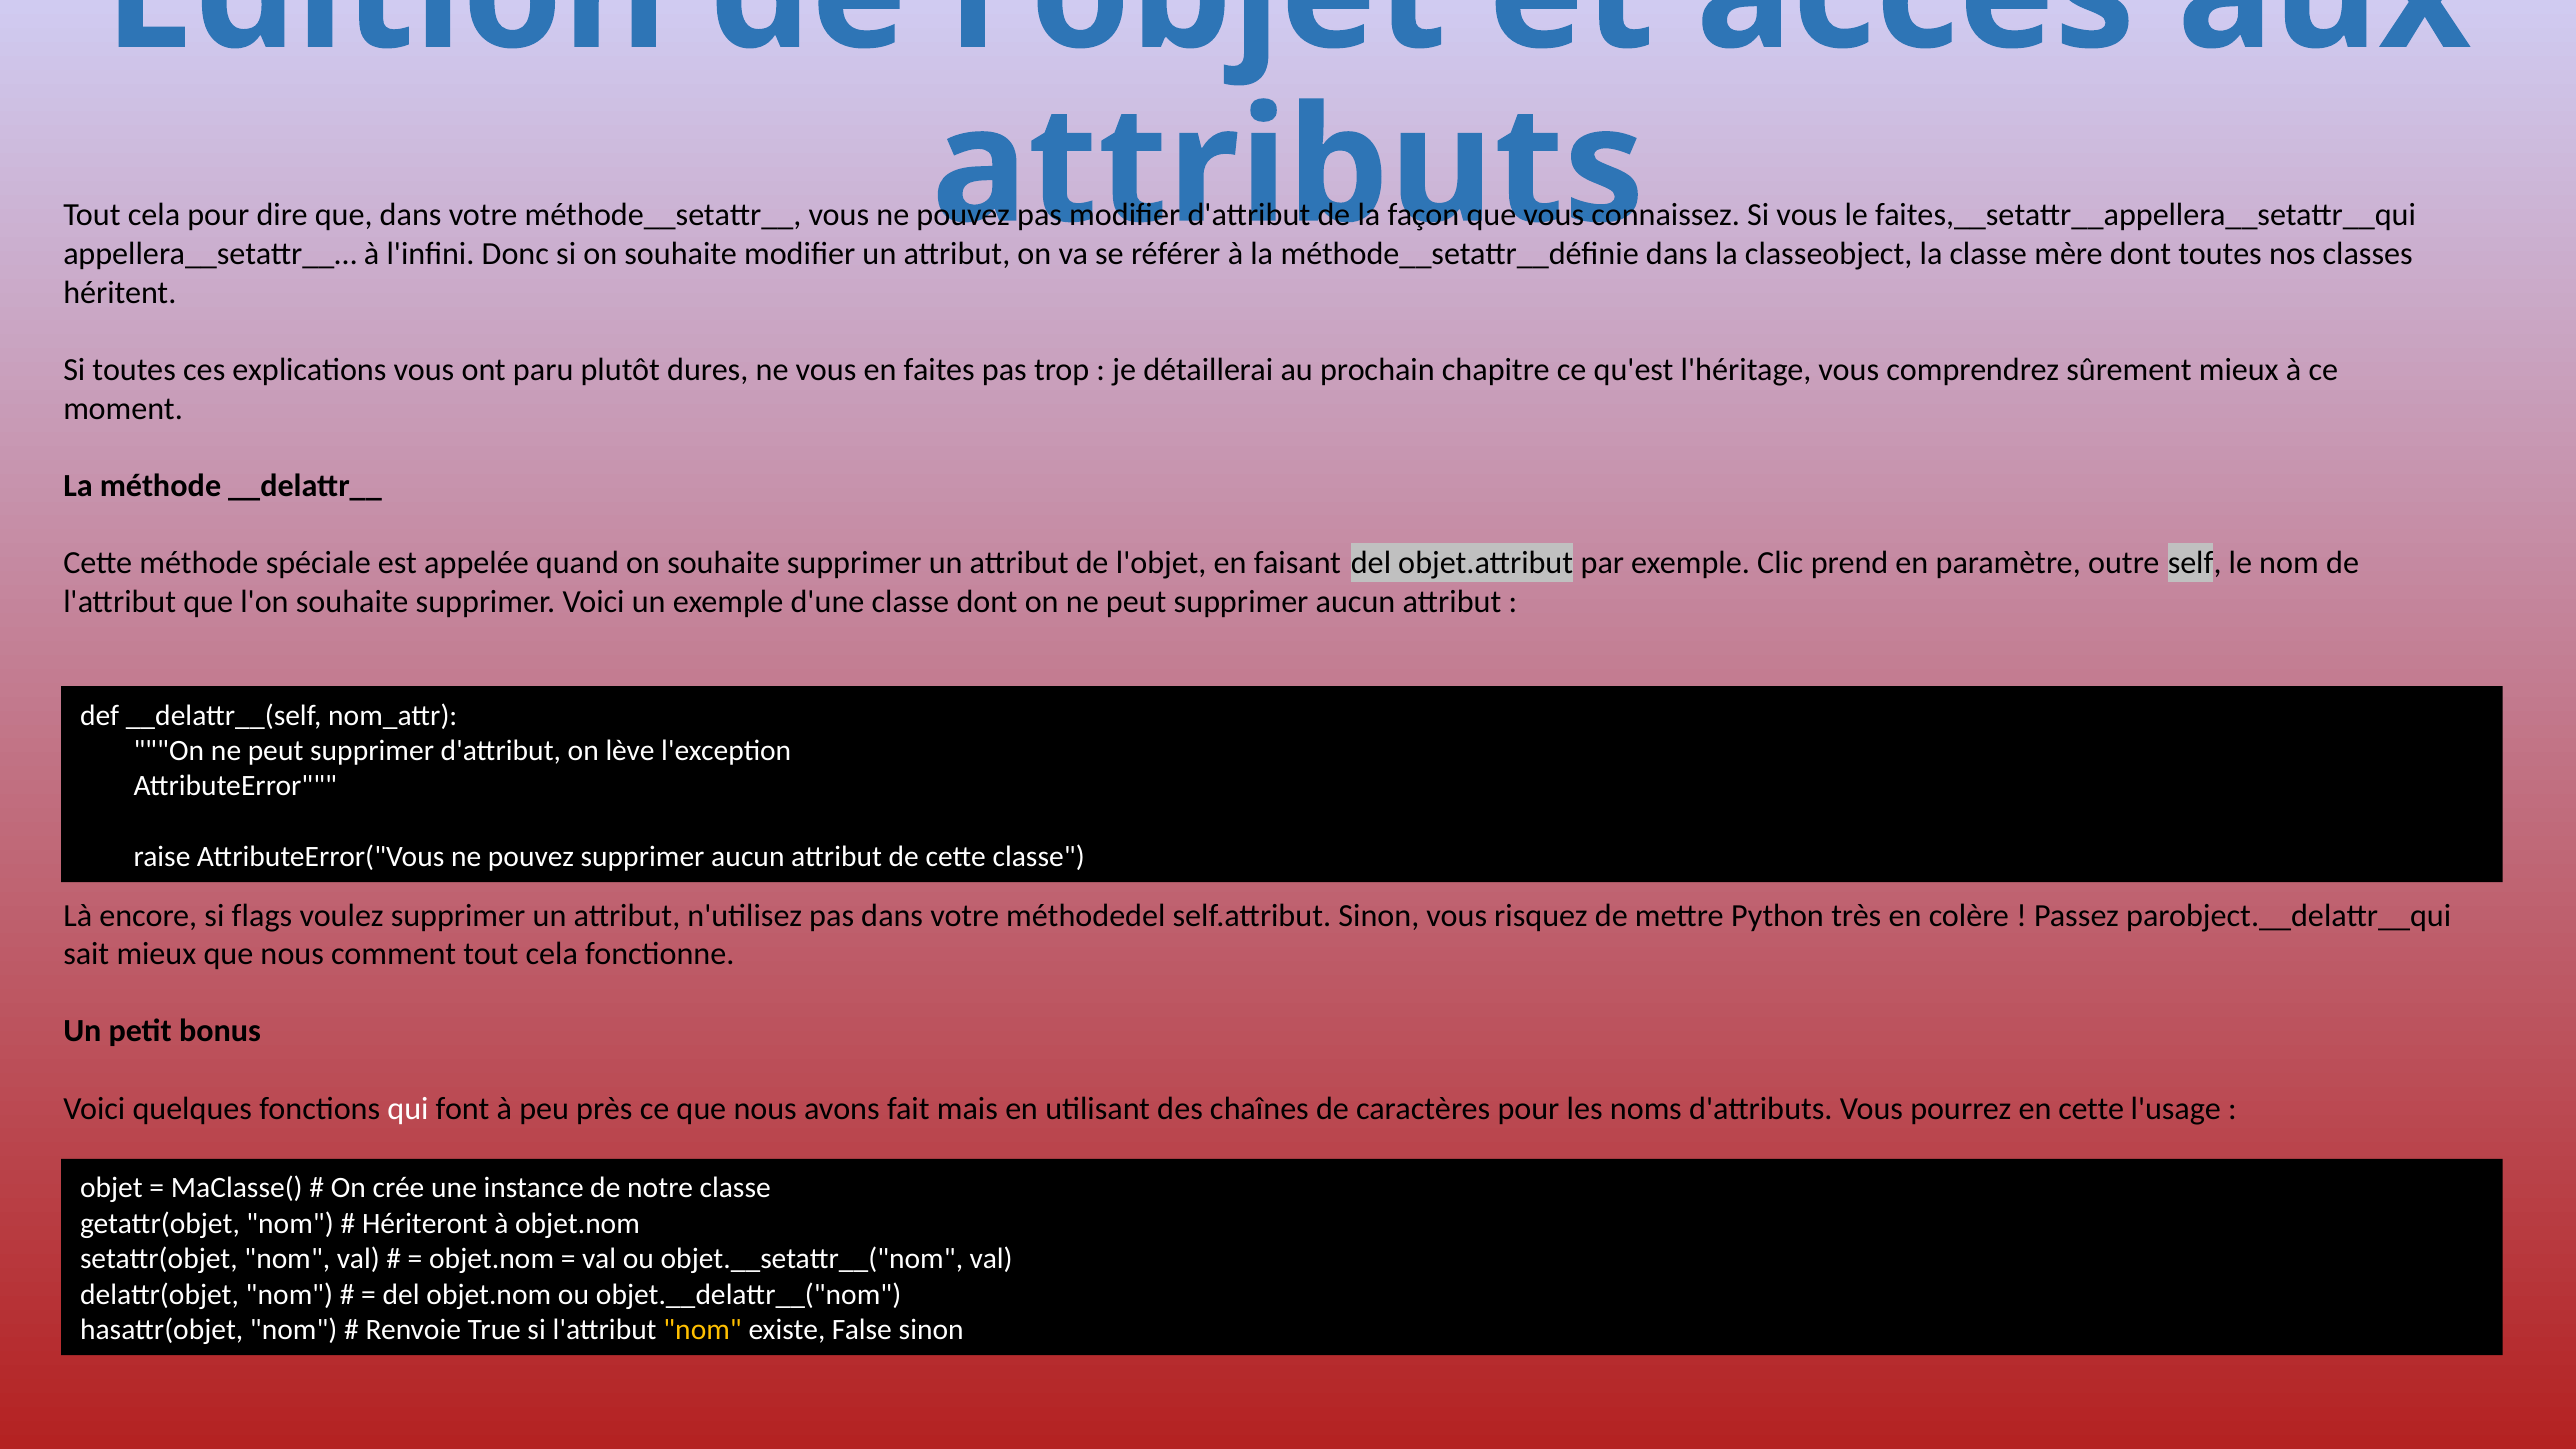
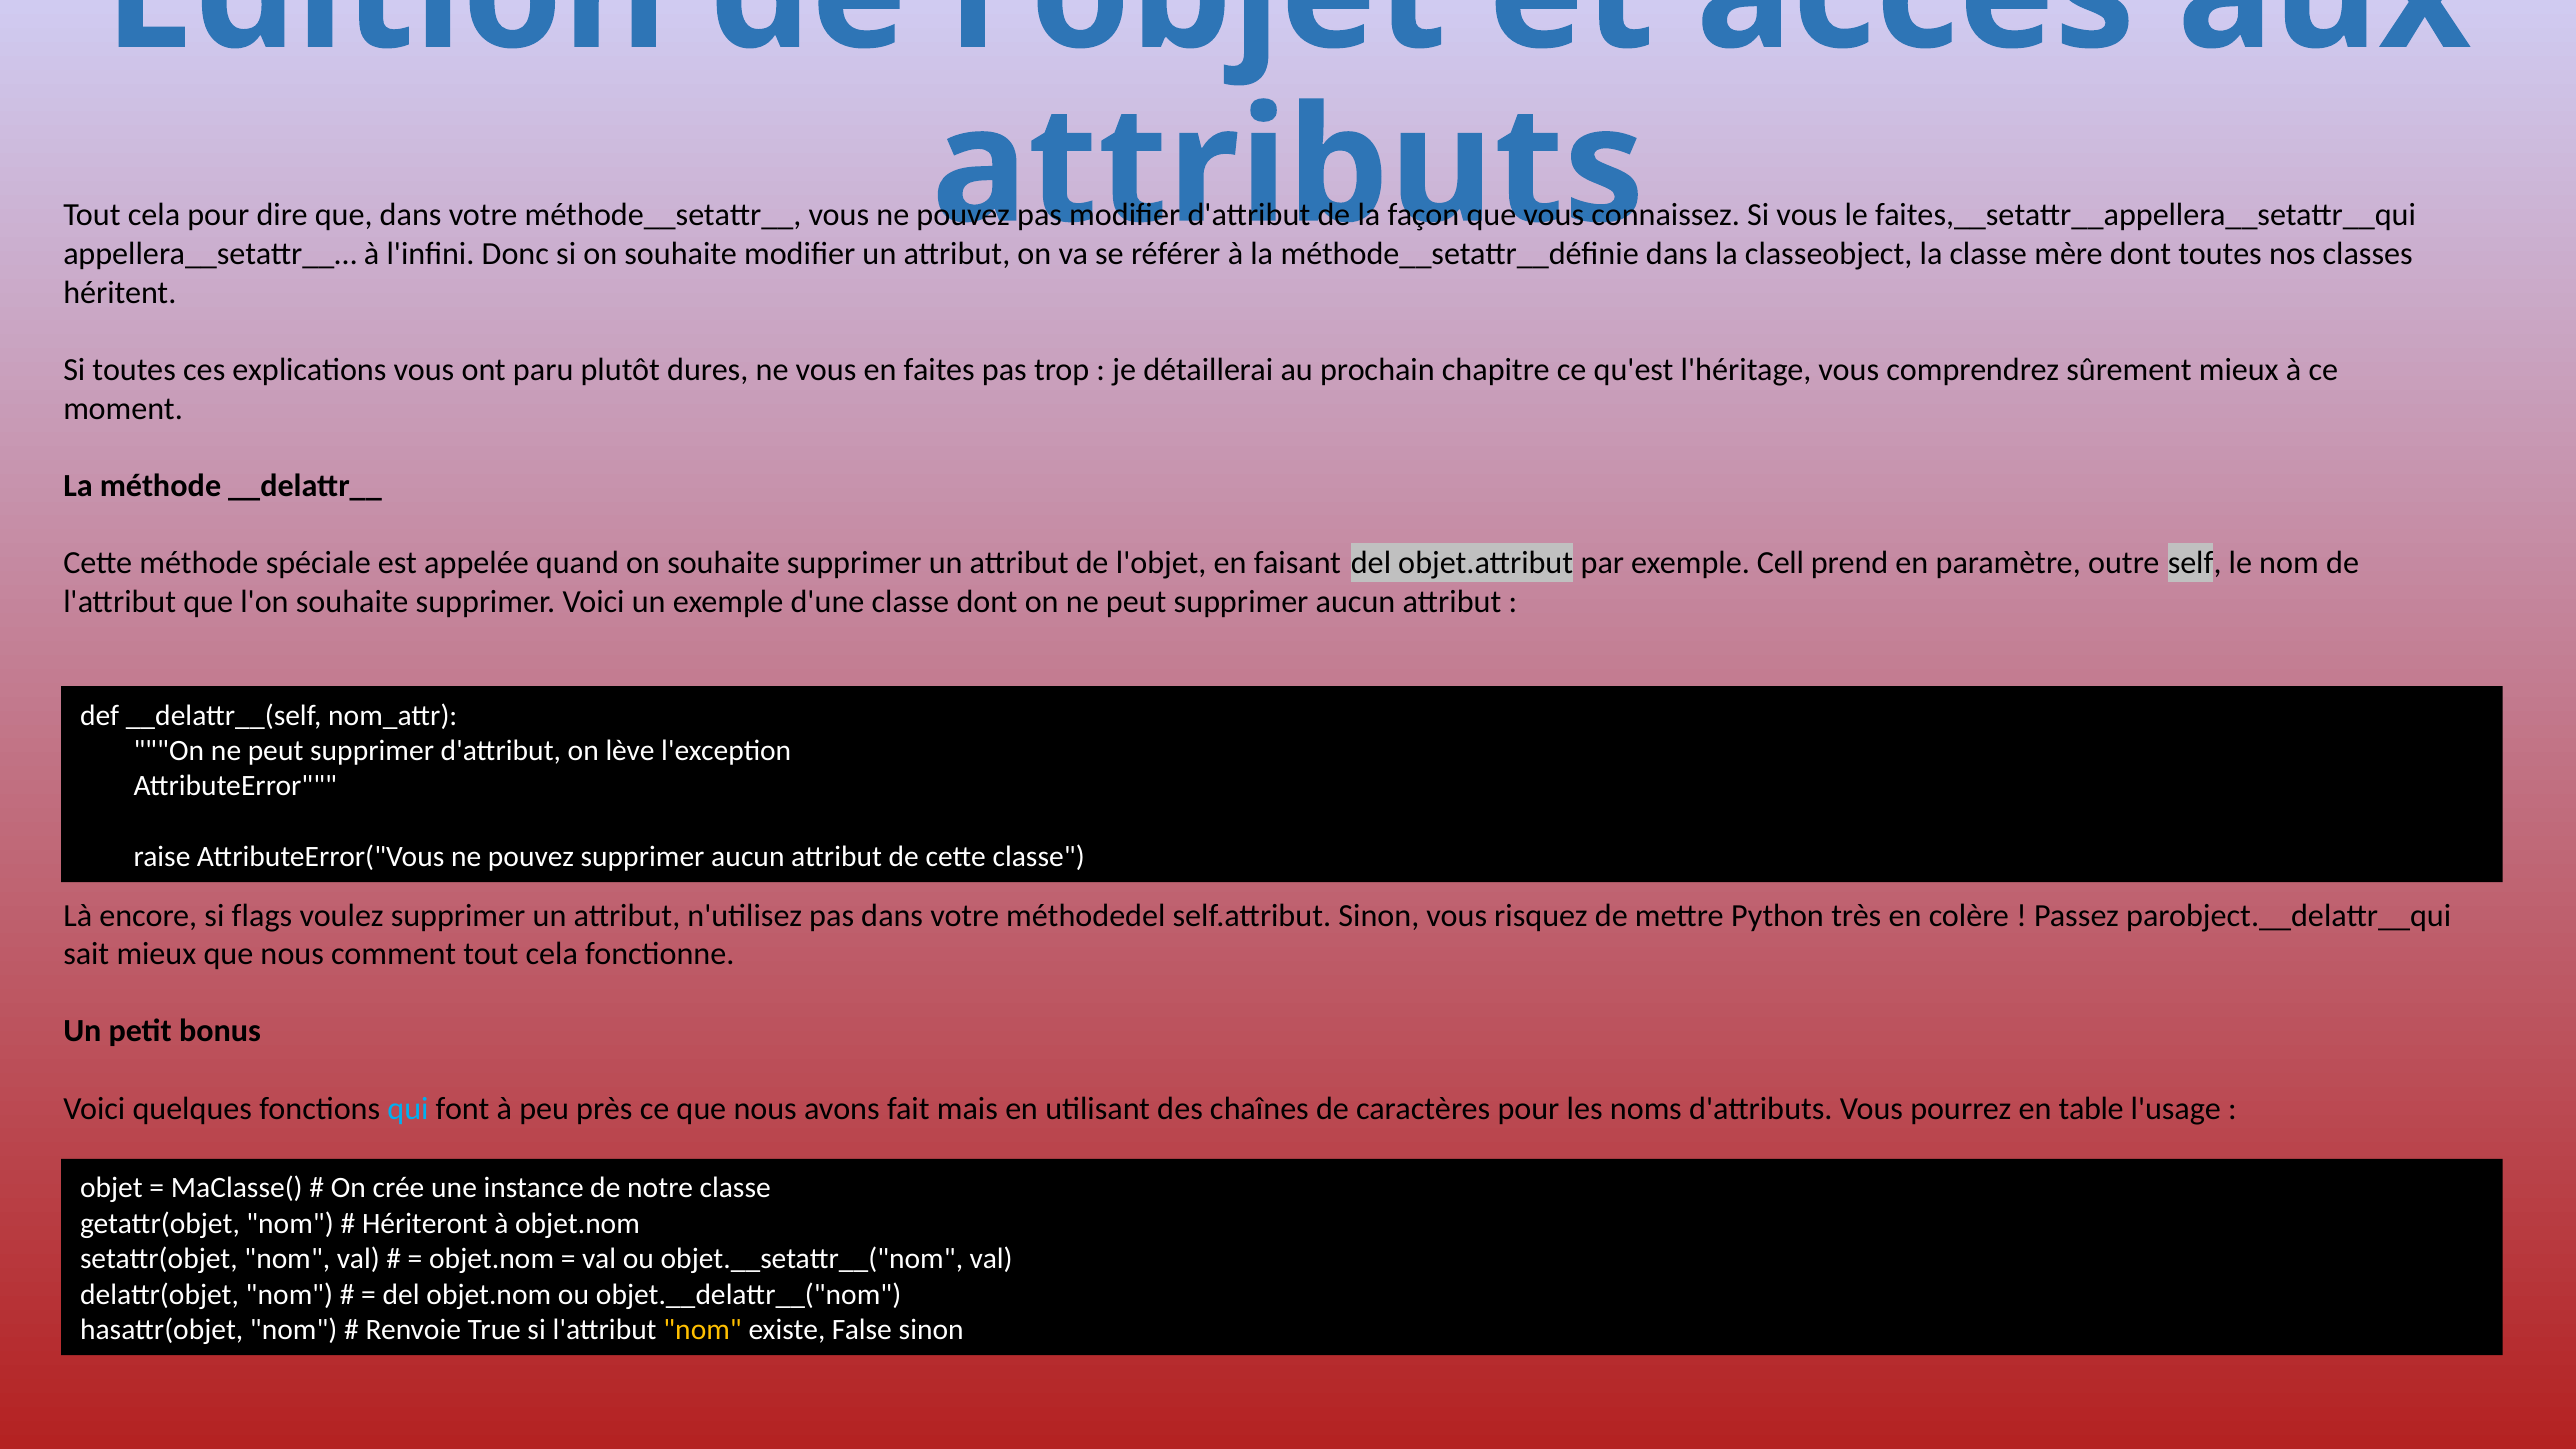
Clic: Clic -> Cell
qui colour: white -> light blue
en cette: cette -> table
